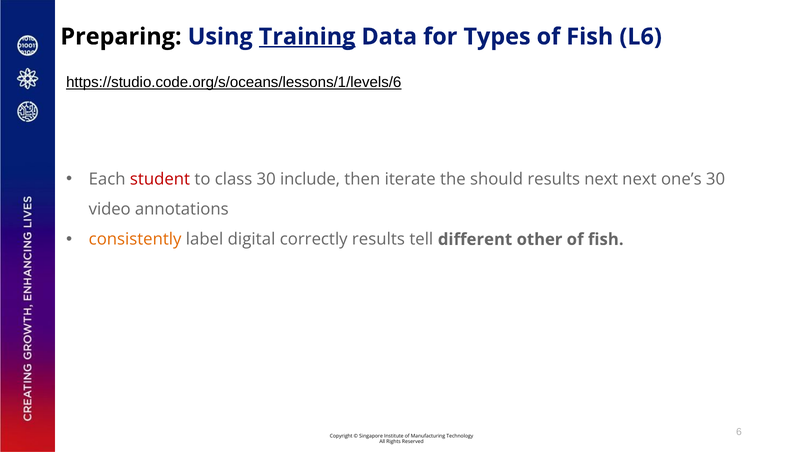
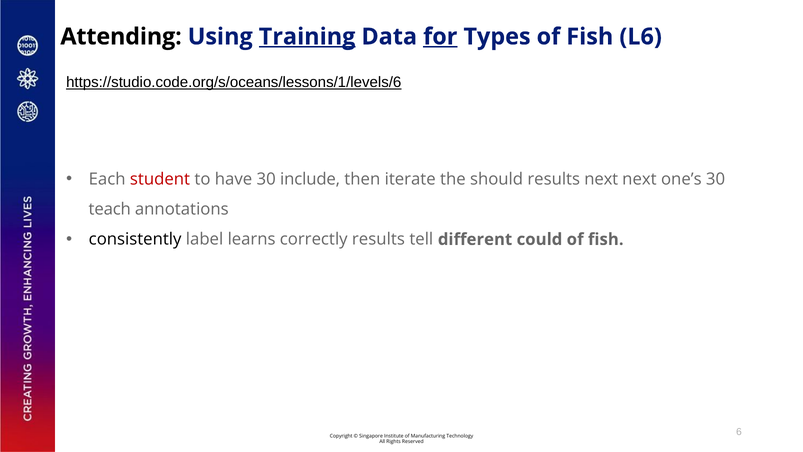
Preparing: Preparing -> Attending
for underline: none -> present
class: class -> have
video: video -> teach
consistently colour: orange -> black
digital: digital -> learns
other: other -> could
